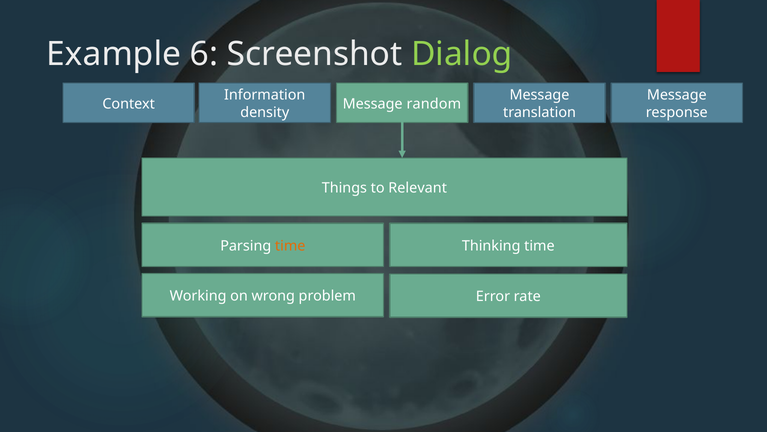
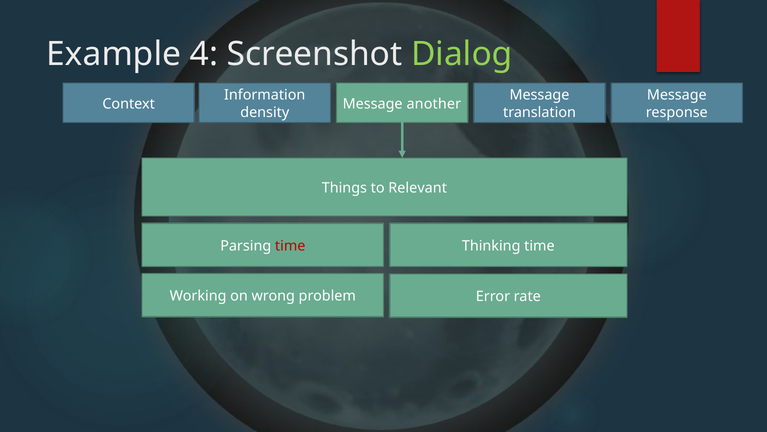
6: 6 -> 4
random: random -> another
time at (290, 245) colour: orange -> red
